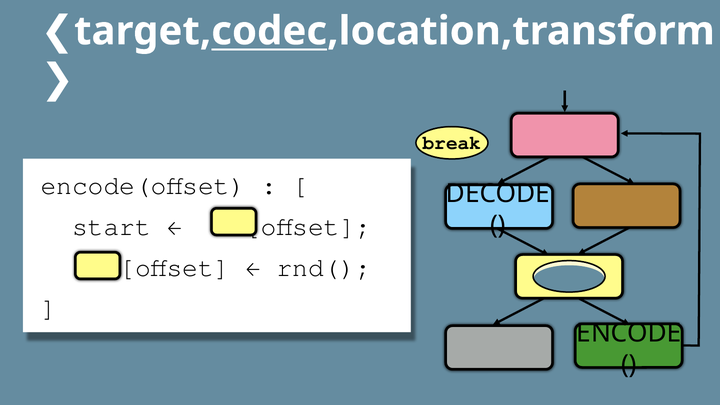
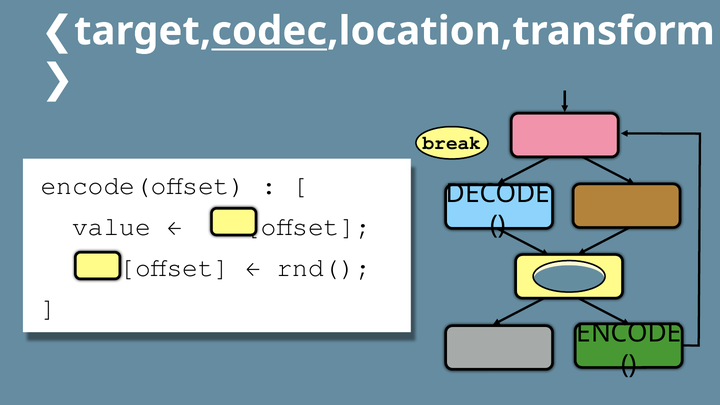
start: start -> value
